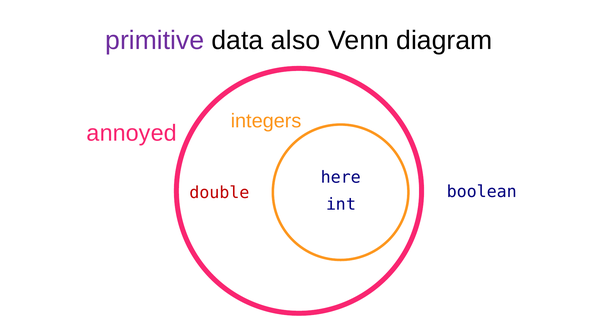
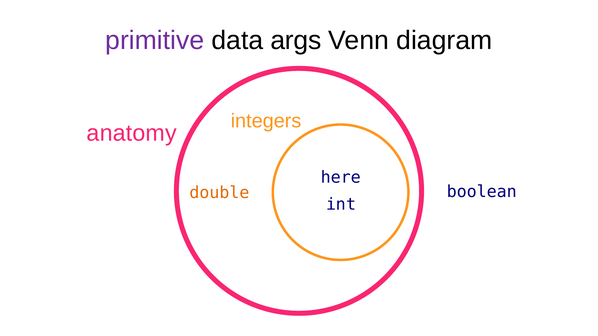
also: also -> args
annoyed: annoyed -> anatomy
double colour: red -> orange
